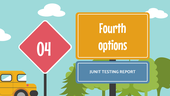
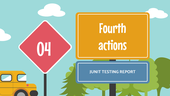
options: options -> actions
